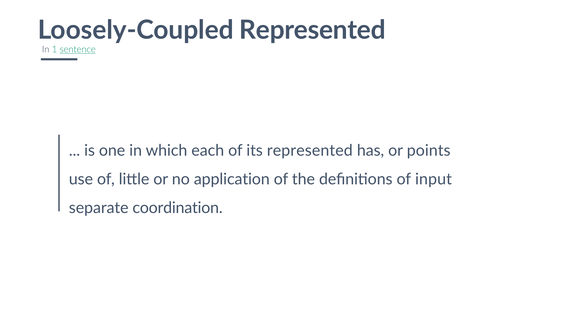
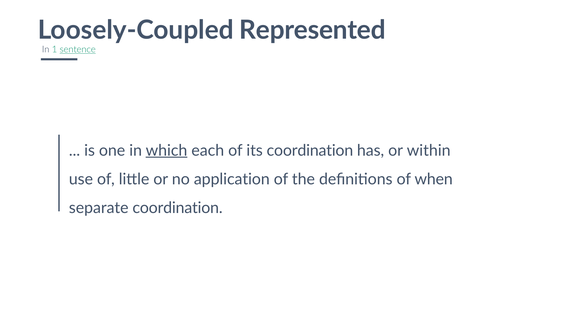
which underline: none -> present
its represented: represented -> coordination
points: points -> within
input: input -> when
